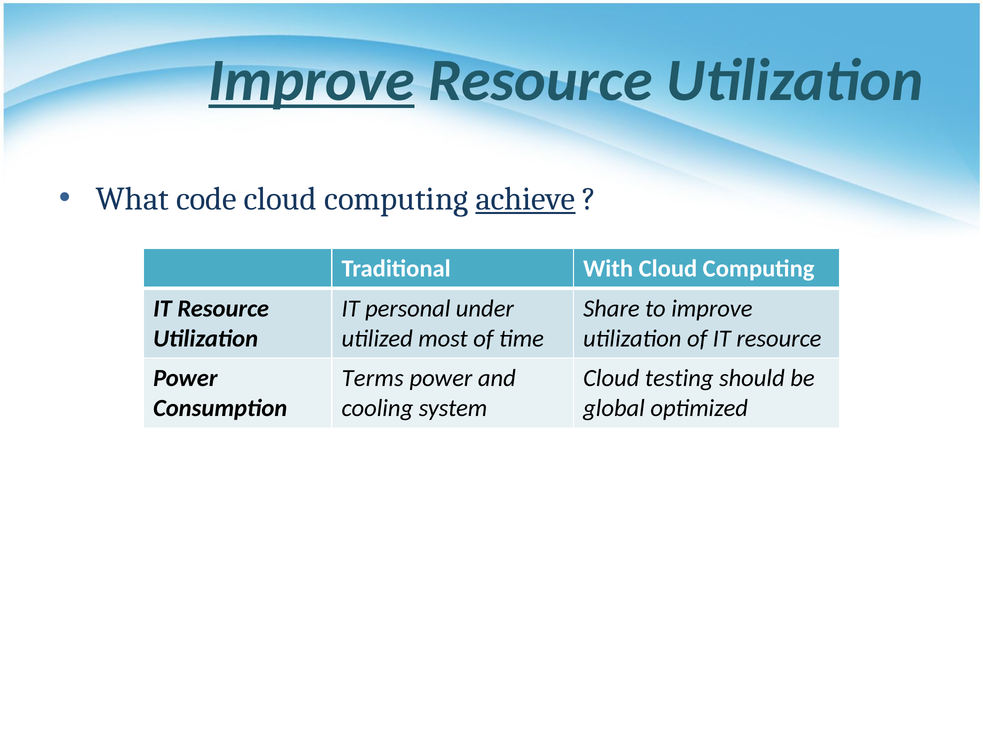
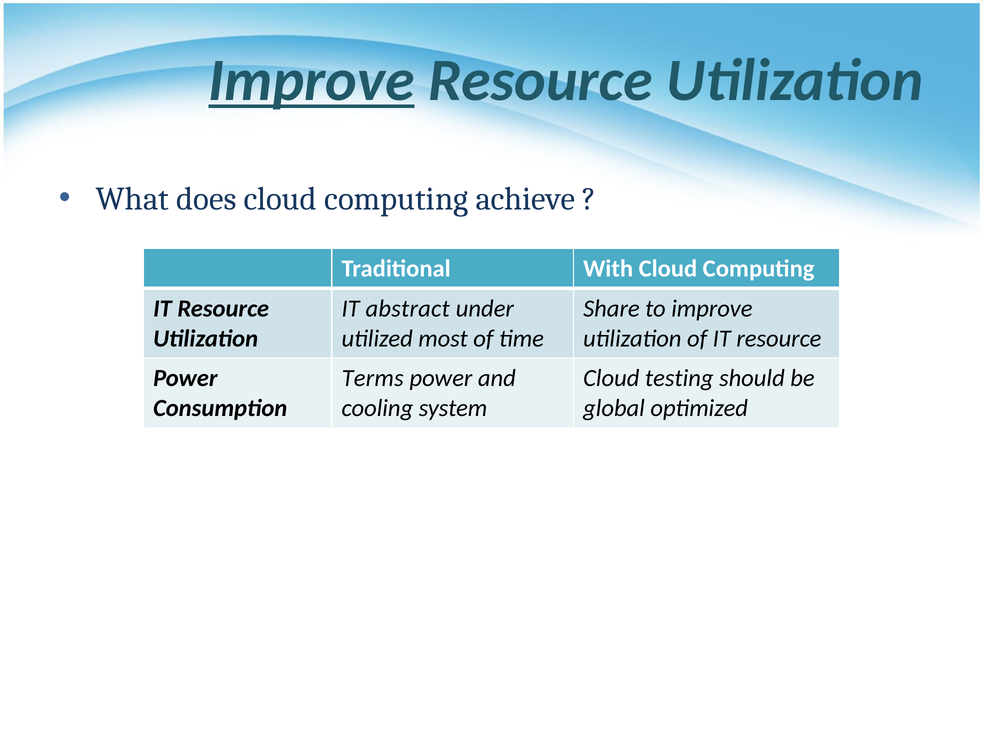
code: code -> does
achieve underline: present -> none
personal: personal -> abstract
